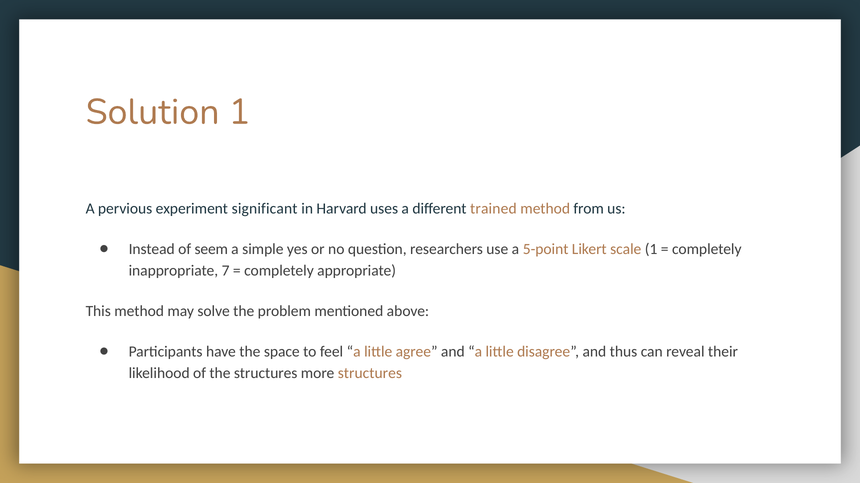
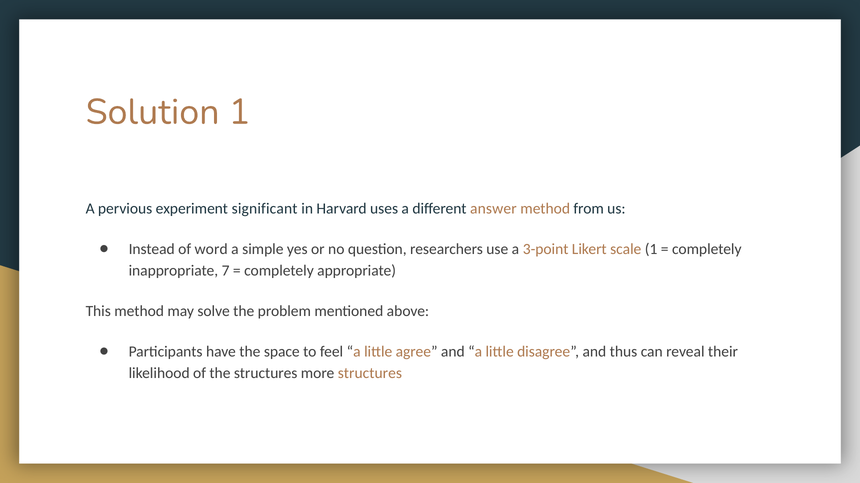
trained: trained -> answer
seem: seem -> word
5-point: 5-point -> 3-point
